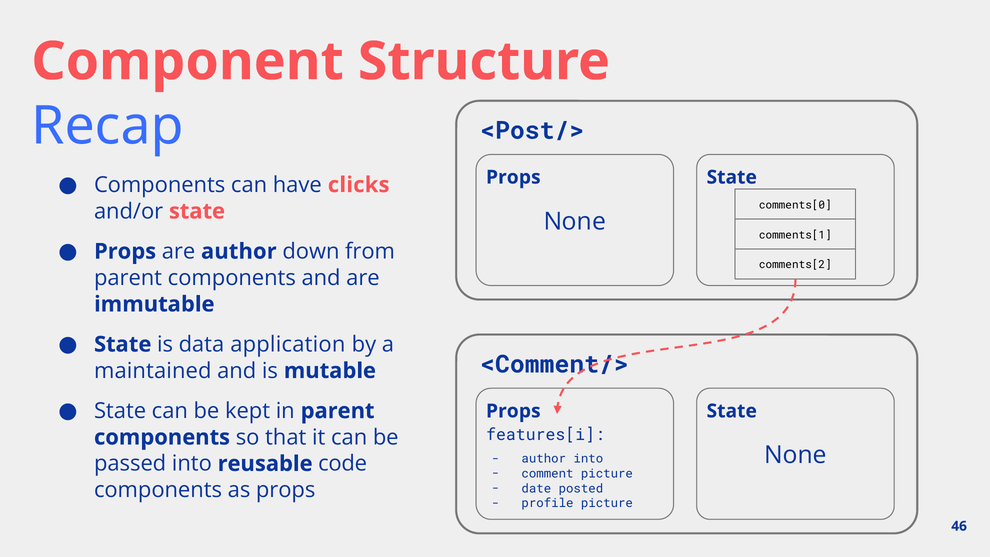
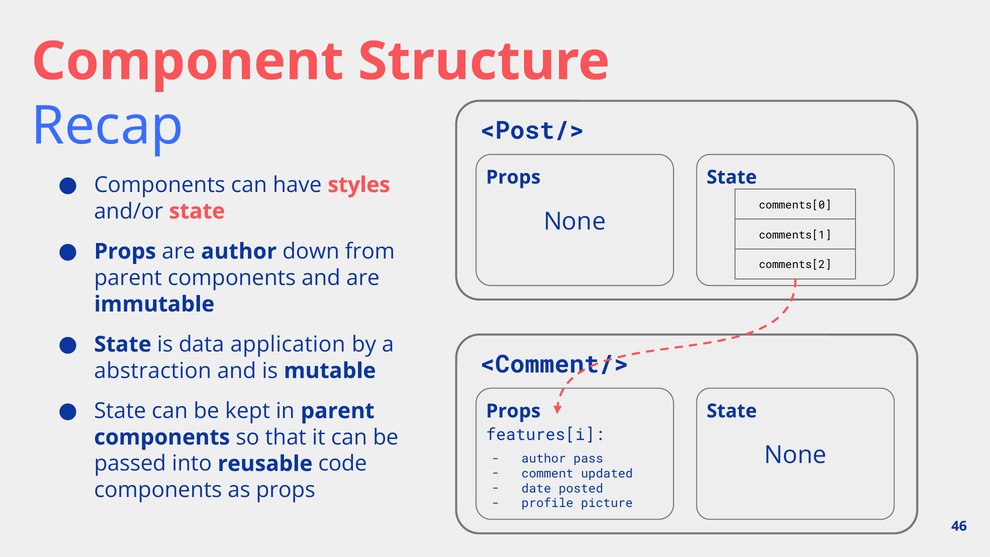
clicks: clicks -> styles
maintained: maintained -> abstraction
author into: into -> pass
comment picture: picture -> updated
